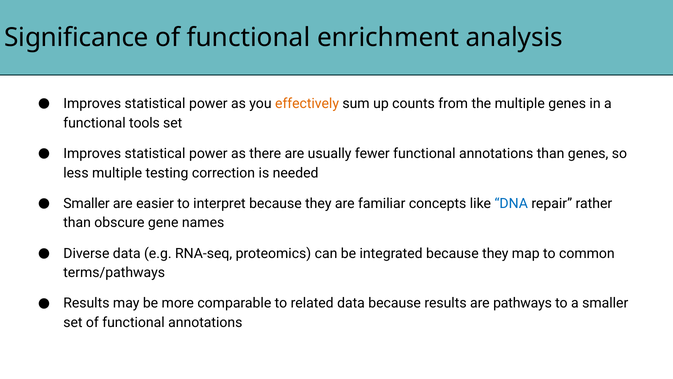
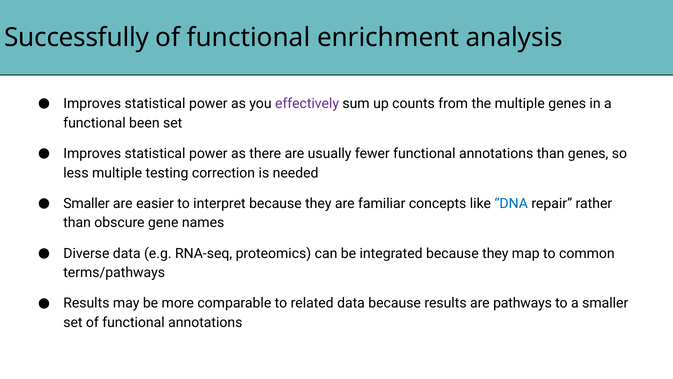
Significance: Significance -> Successfully
effectively colour: orange -> purple
tools: tools -> been
